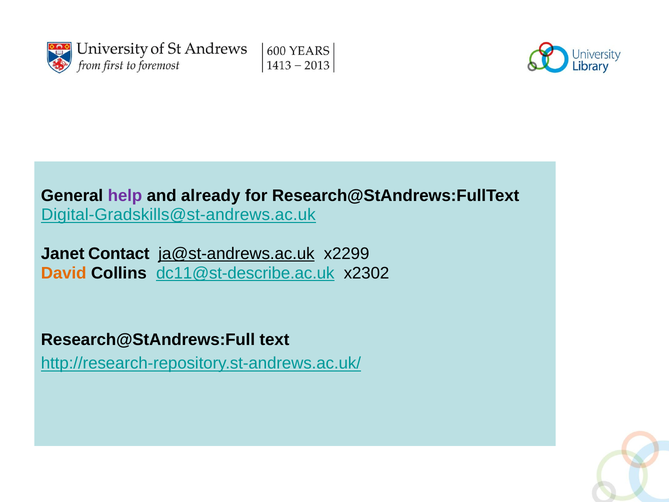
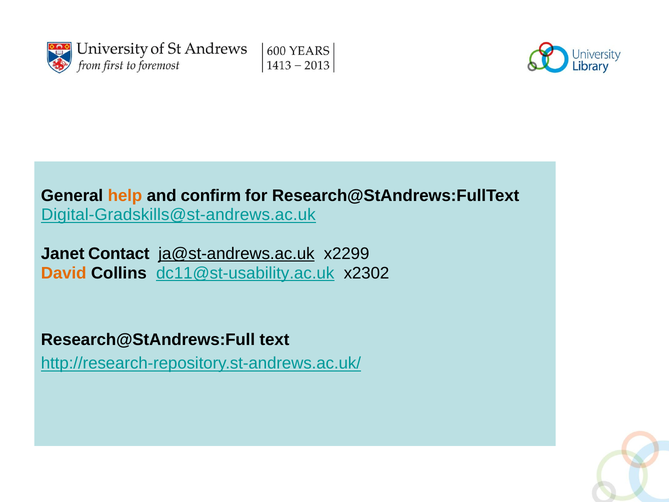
help colour: purple -> orange
already: already -> confirm
dc11@st-describe.ac.uk: dc11@st-describe.ac.uk -> dc11@st-usability.ac.uk
